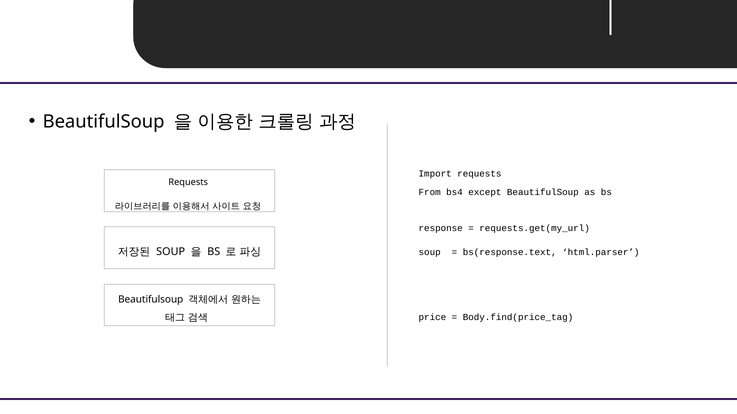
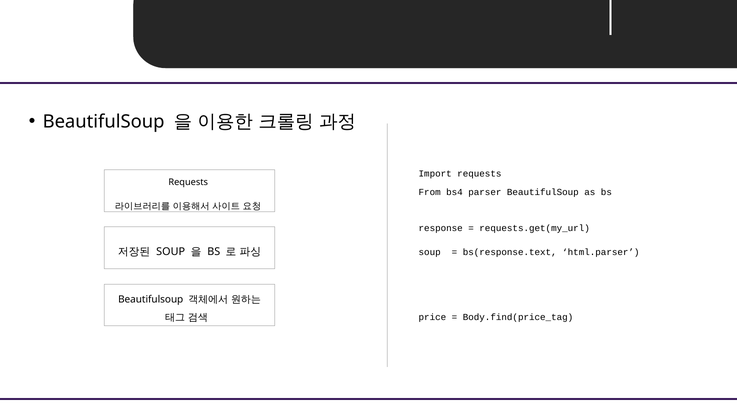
except: except -> parser
